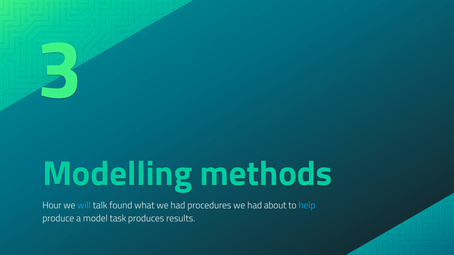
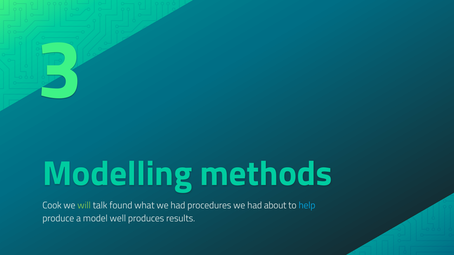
Hour: Hour -> Cook
will colour: light blue -> light green
task: task -> well
